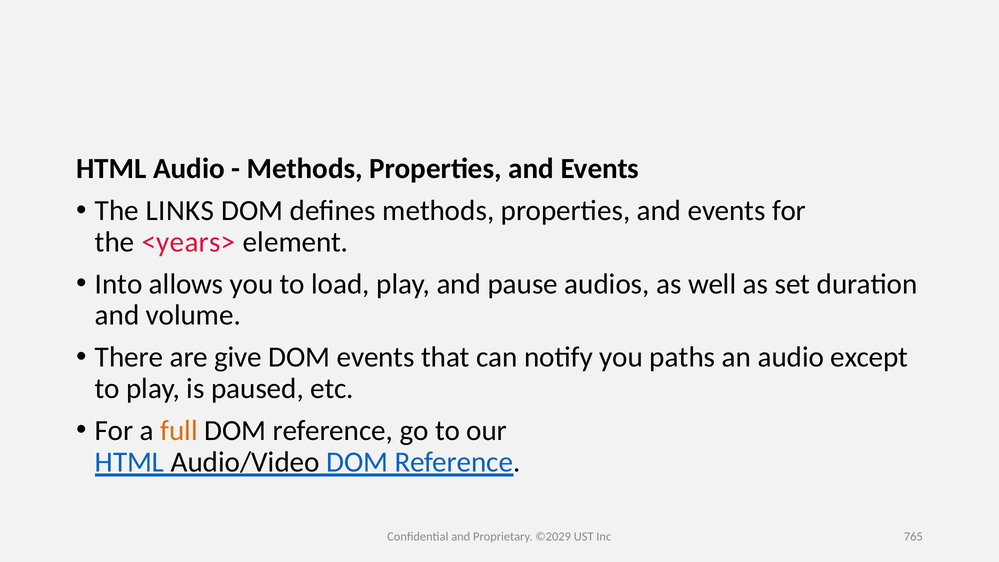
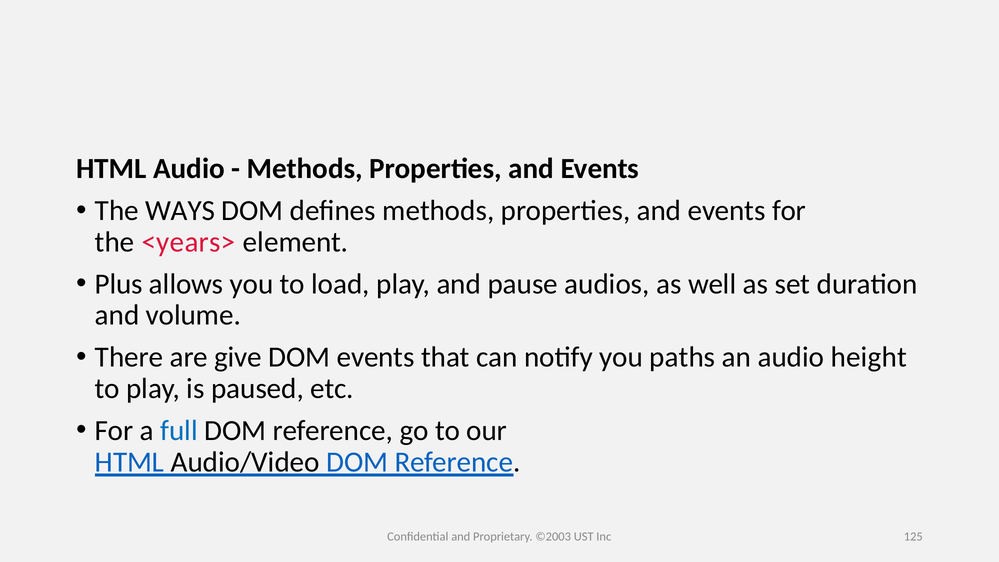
LINKS: LINKS -> WAYS
Into: Into -> Plus
except: except -> height
full colour: orange -> blue
©2029: ©2029 -> ©2003
765: 765 -> 125
